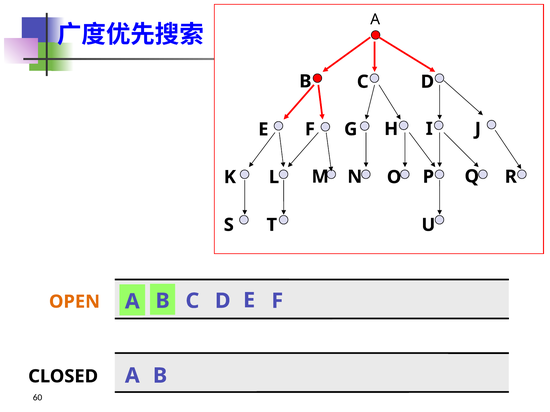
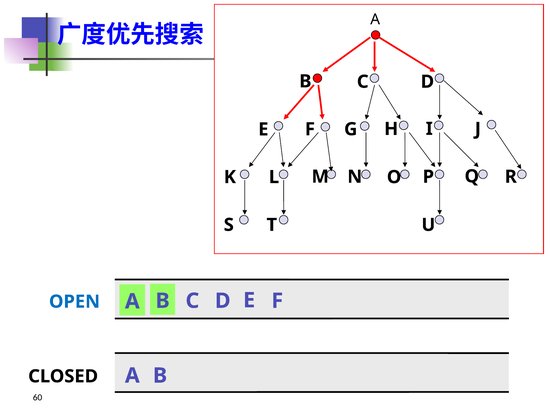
OPEN colour: orange -> blue
